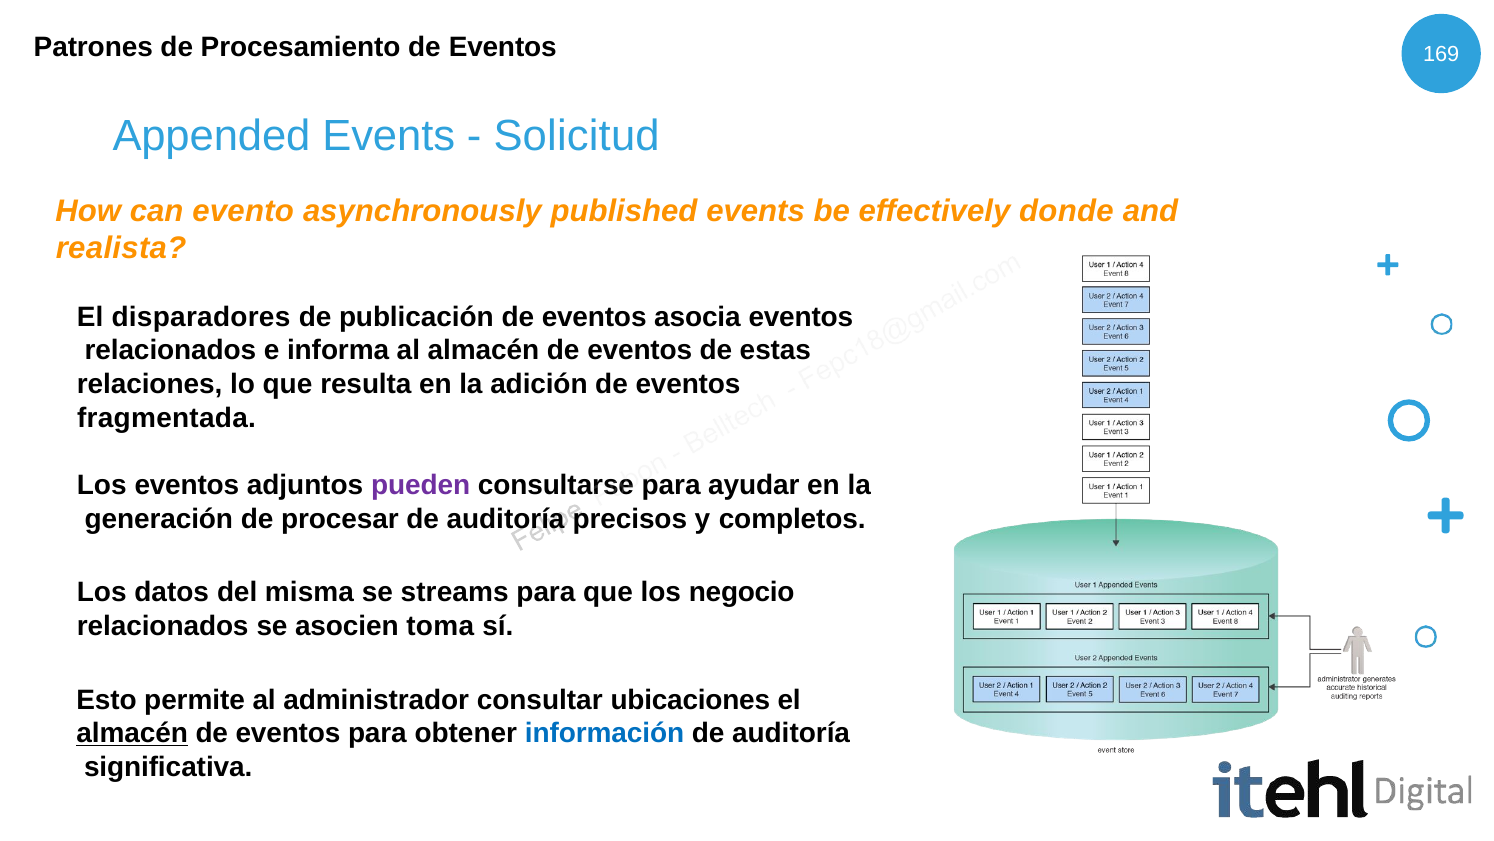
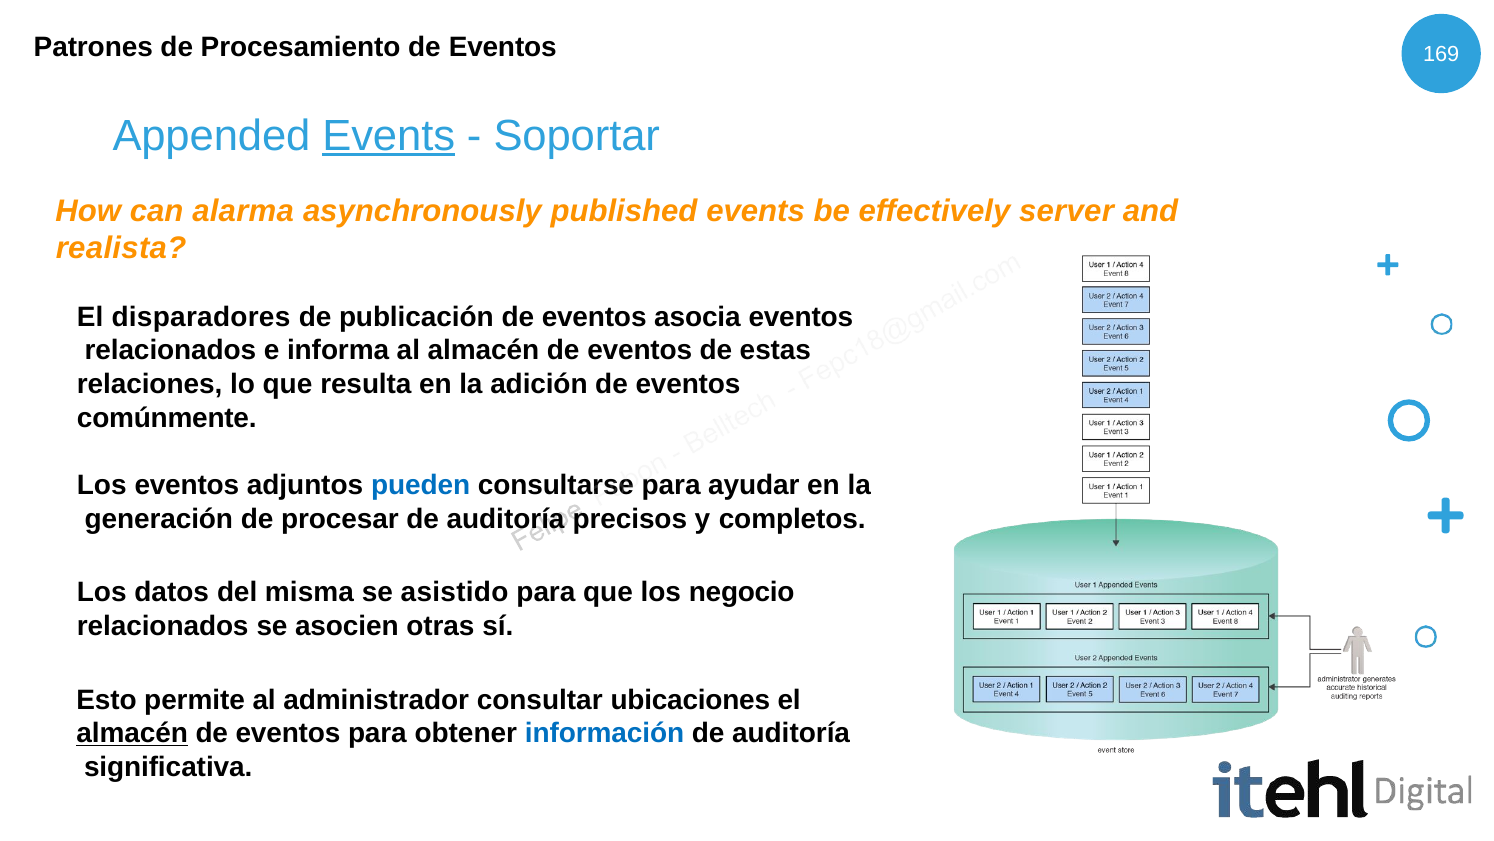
Events at (389, 136) underline: none -> present
Solicitud: Solicitud -> Soportar
evento: evento -> alarma
donde: donde -> server
fragmentada: fragmentada -> comúnmente
pueden colour: purple -> blue
streams: streams -> asistido
toma: toma -> otras
